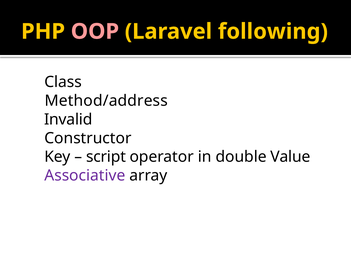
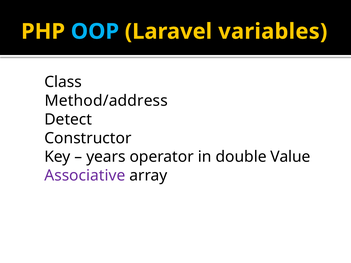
OOP colour: pink -> light blue
following: following -> variables
Invalid: Invalid -> Detect
script: script -> years
